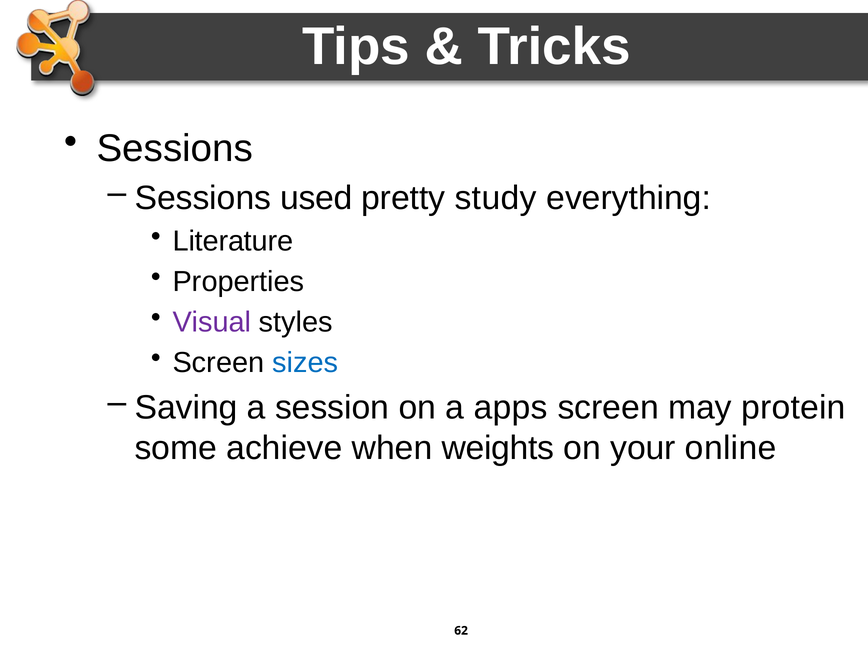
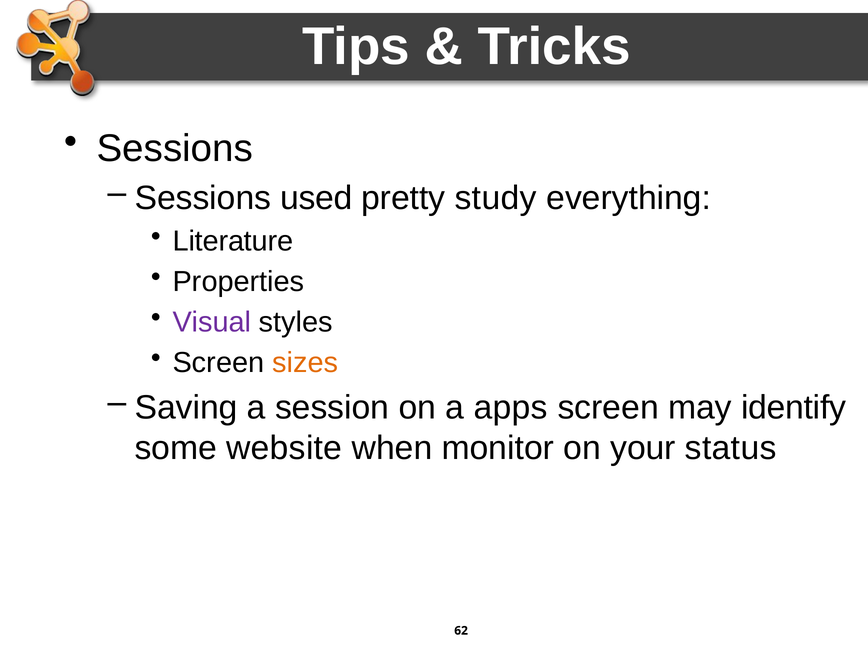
sizes colour: blue -> orange
protein: protein -> identify
achieve: achieve -> website
weights: weights -> monitor
online: online -> status
